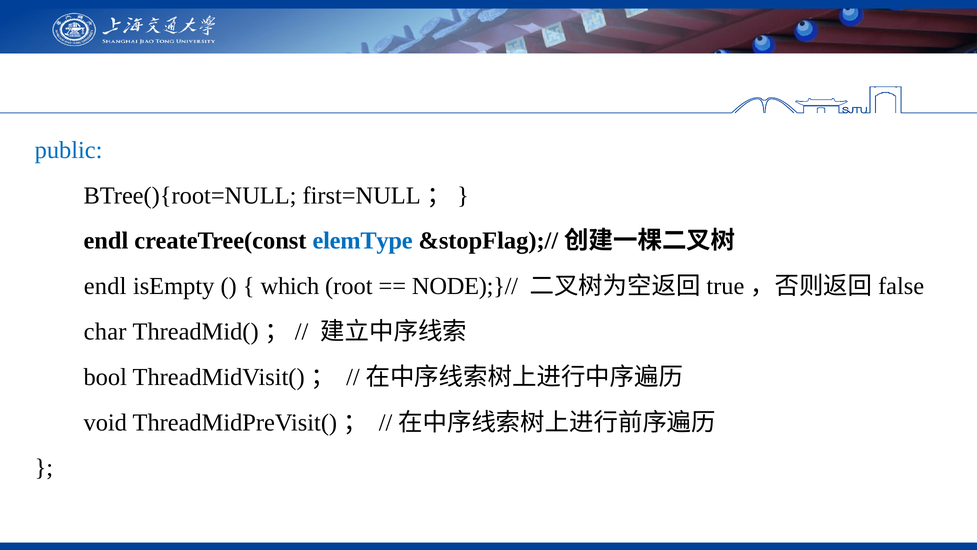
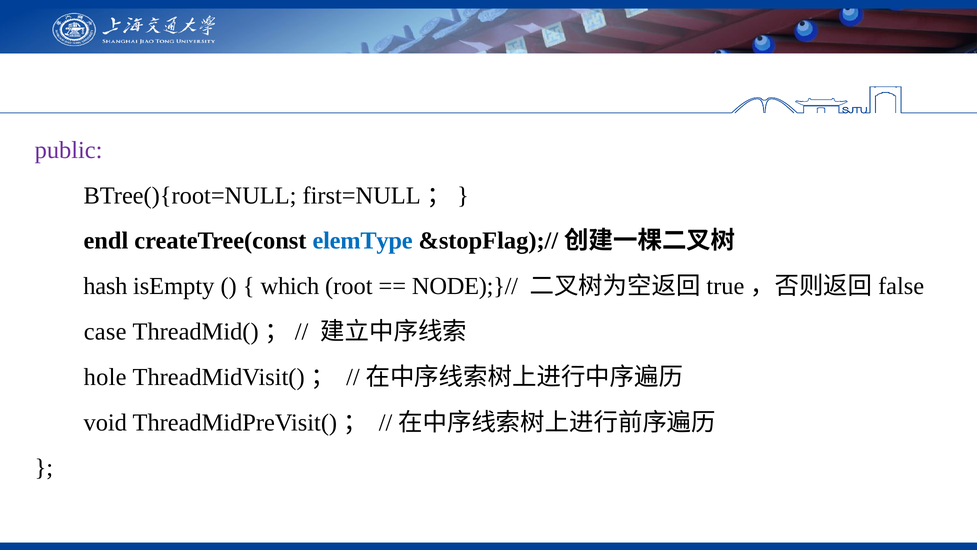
public colour: blue -> purple
endl at (105, 286): endl -> hash
char: char -> case
bool: bool -> hole
